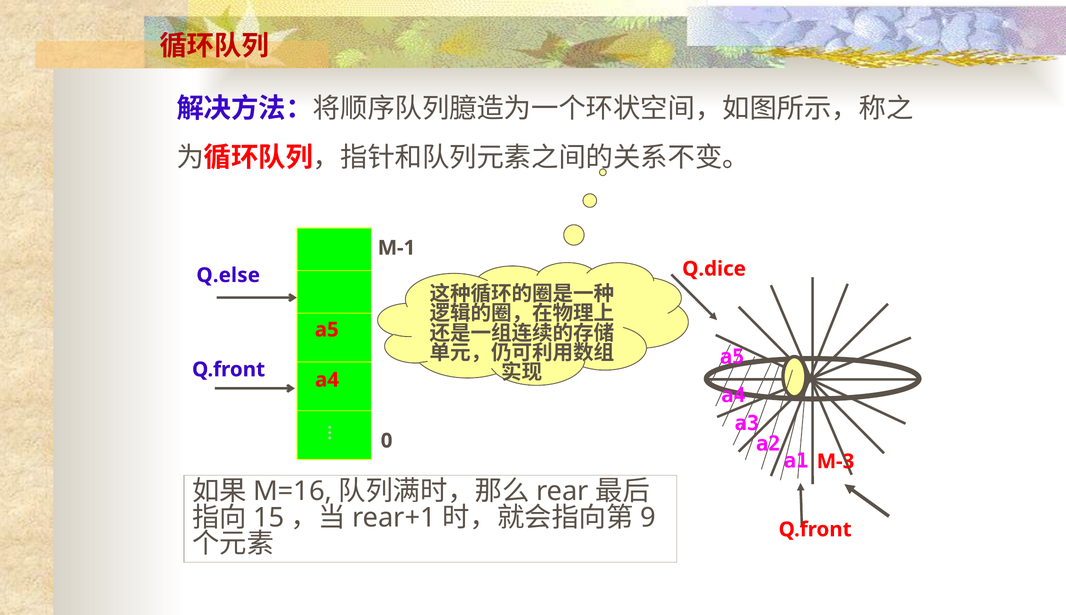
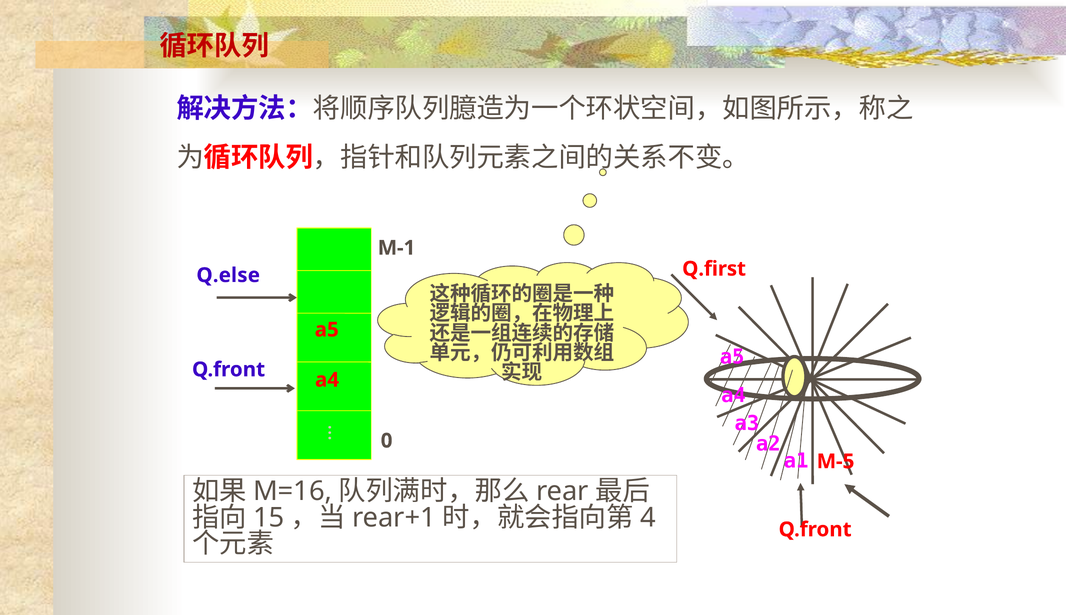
Q.dice: Q.dice -> Q.first
M-3: M-3 -> M-5
9: 9 -> 4
